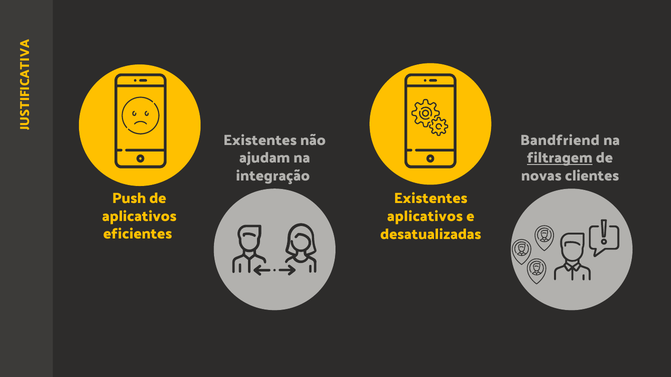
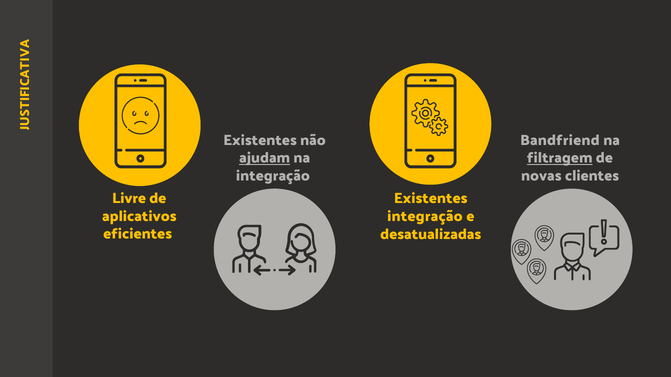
ajudam underline: none -> present
Push: Push -> Livre
aplicativos at (425, 216): aplicativos -> integração
